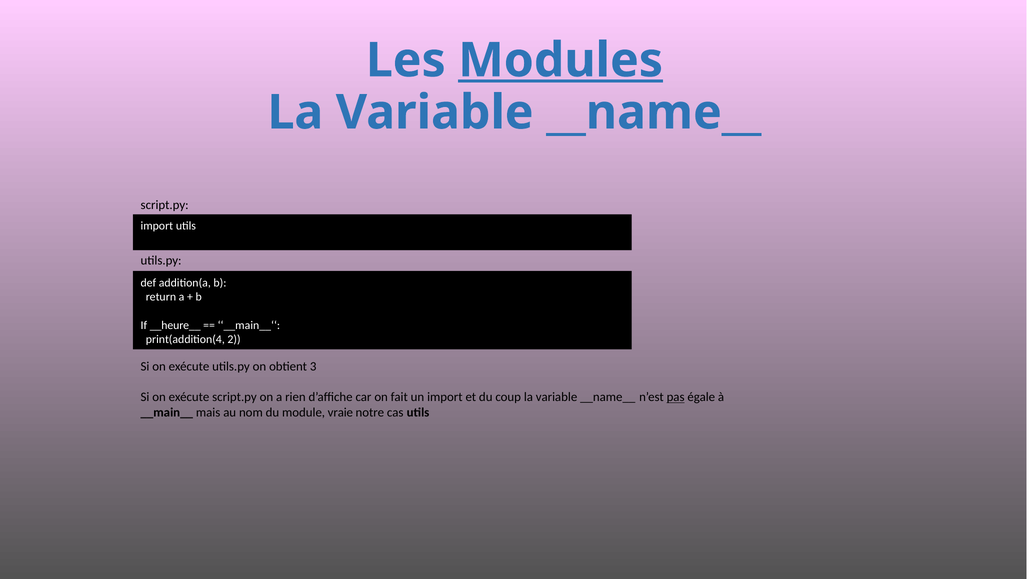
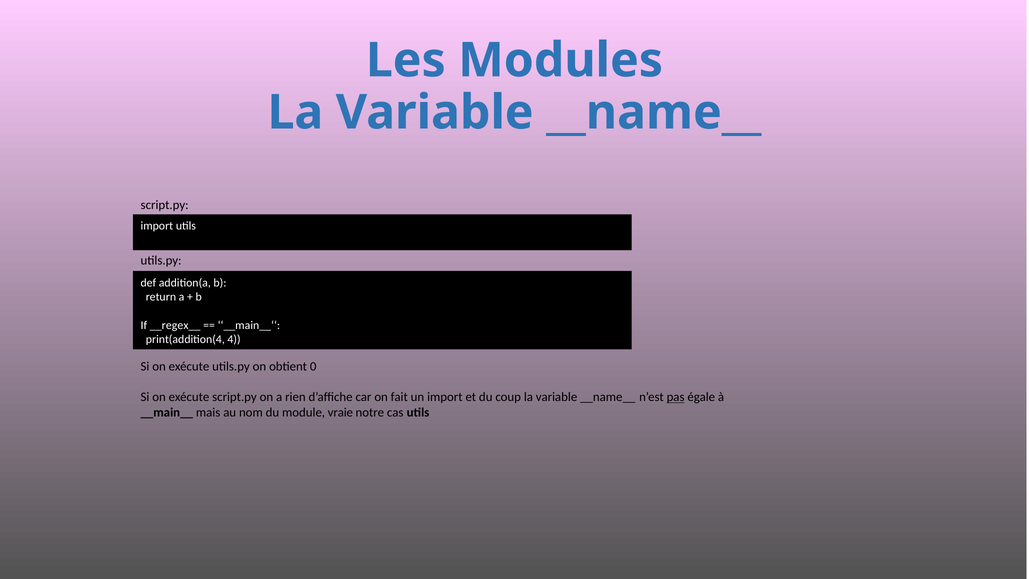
Modules underline: present -> none
__heure__: __heure__ -> __regex__
2: 2 -> 4
3: 3 -> 0
